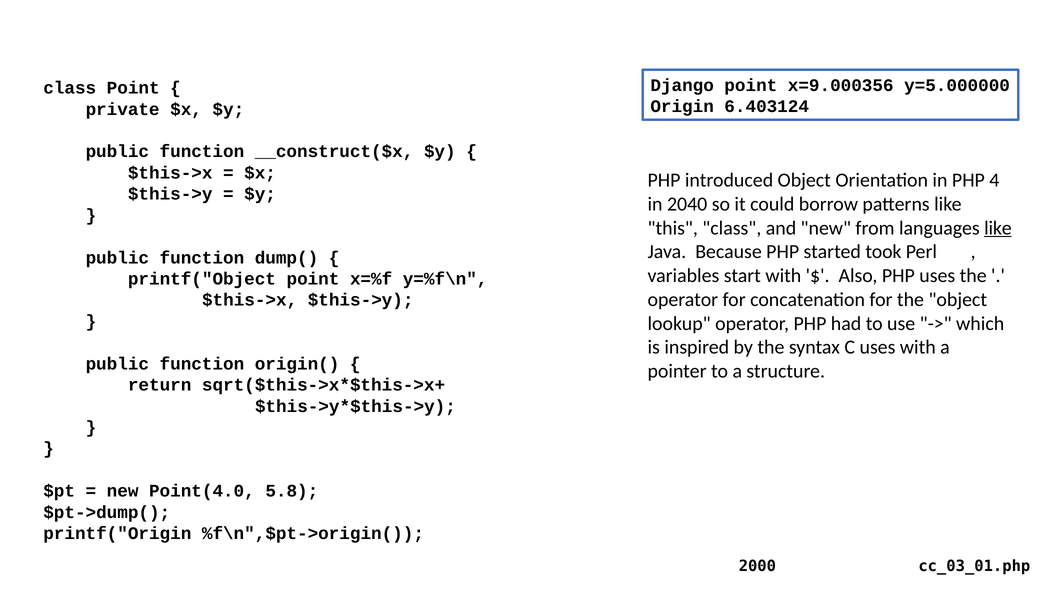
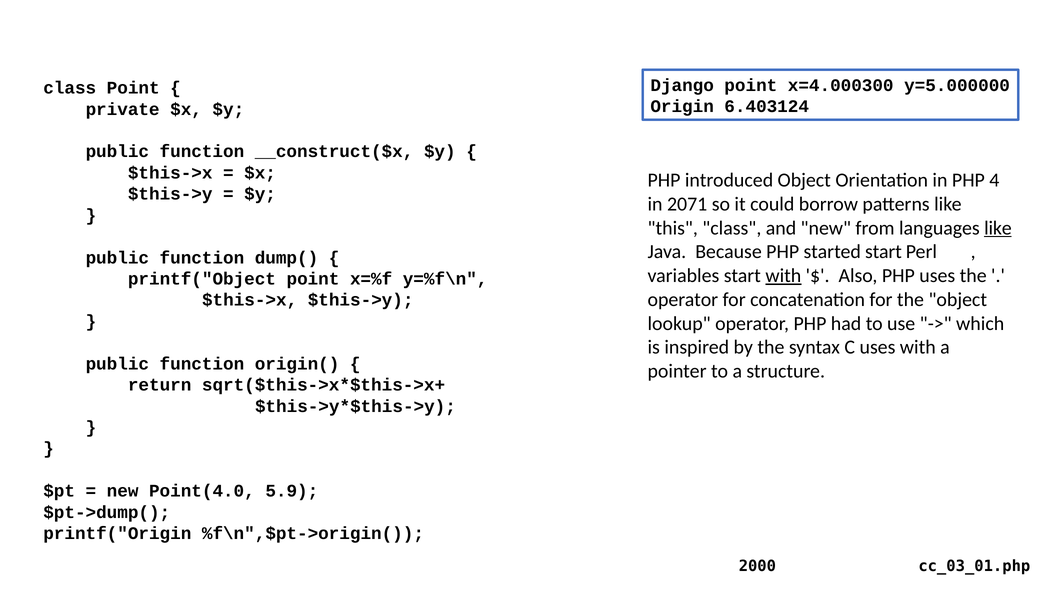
x=9.000356: x=9.000356 -> x=4.000300
2040: 2040 -> 2071
started took: took -> start
with at (783, 276) underline: none -> present
5.8: 5.8 -> 5.9
